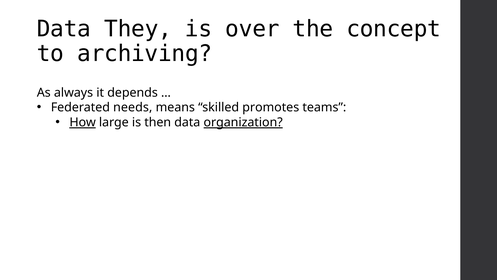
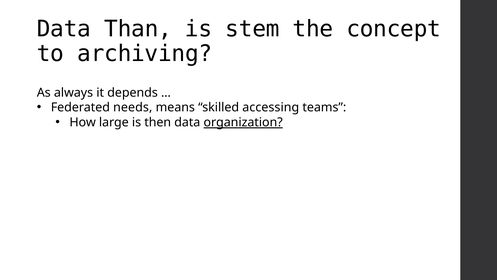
They: They -> Than
over: over -> stem
promotes: promotes -> accessing
How underline: present -> none
